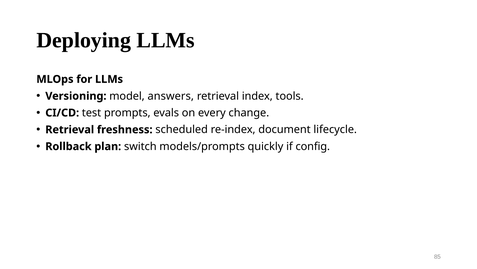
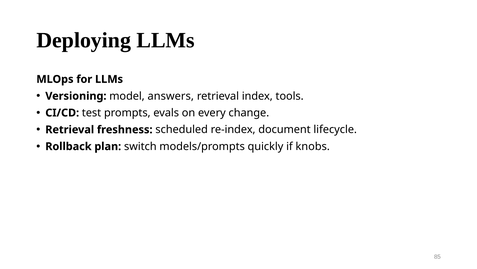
config: config -> knobs
